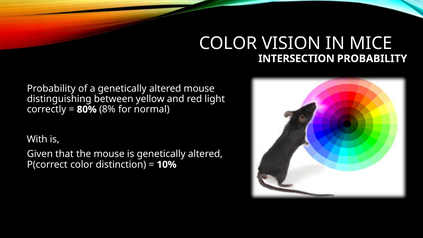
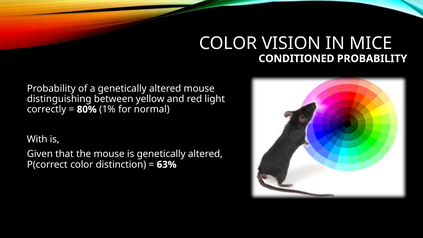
INTERSECTION: INTERSECTION -> CONDITIONED
8%: 8% -> 1%
10%: 10% -> 63%
